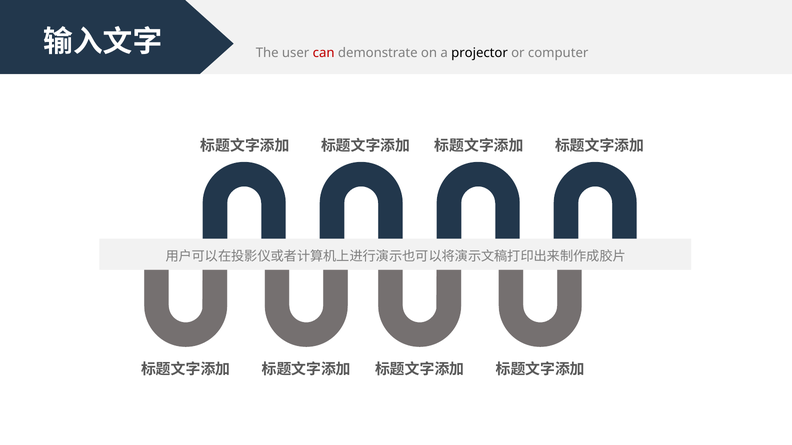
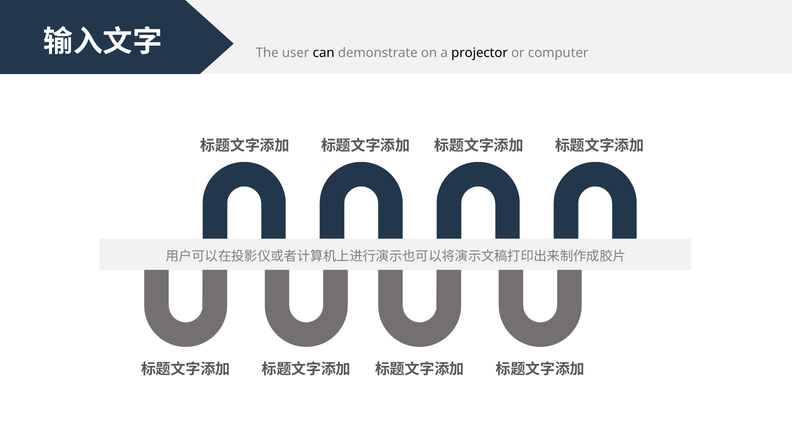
can colour: red -> black
